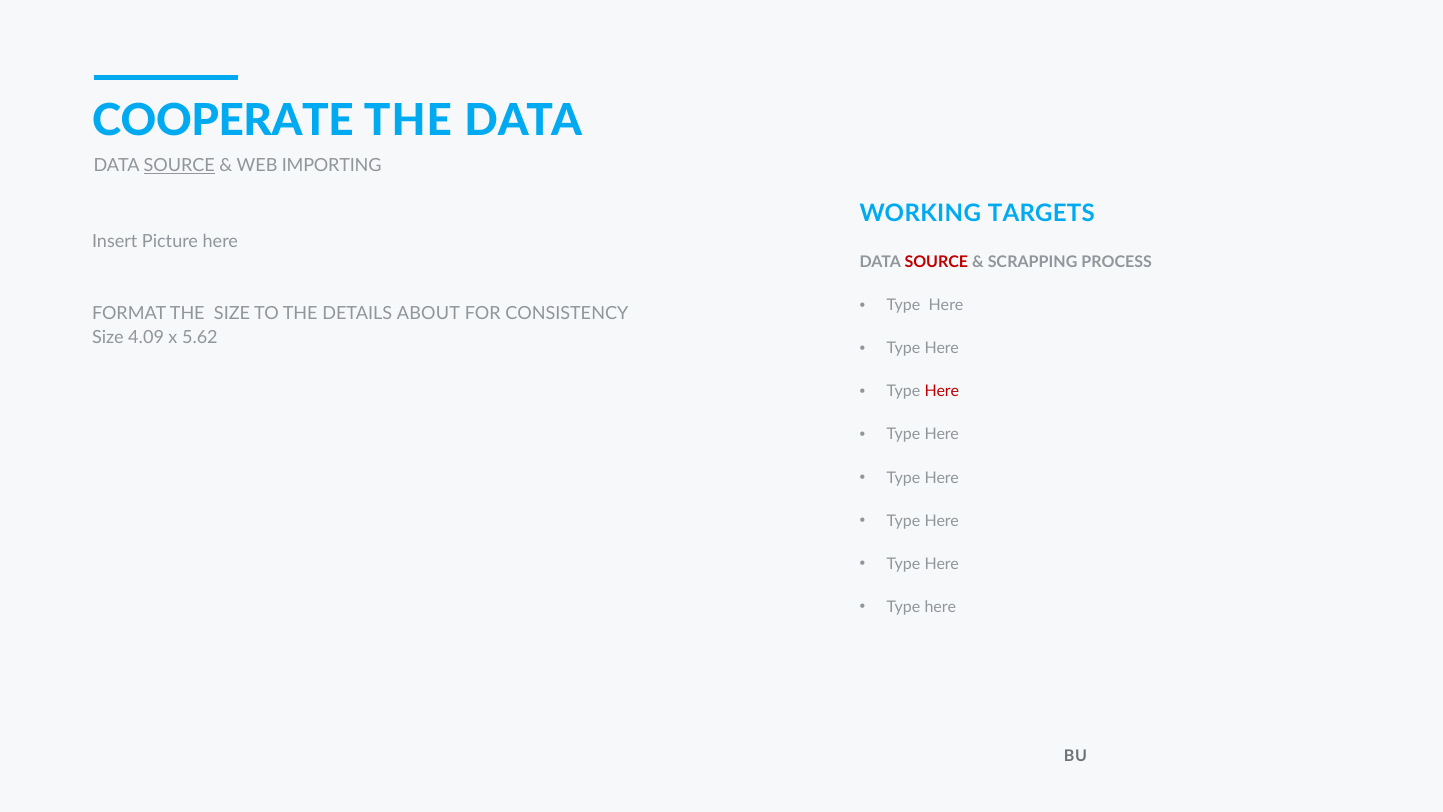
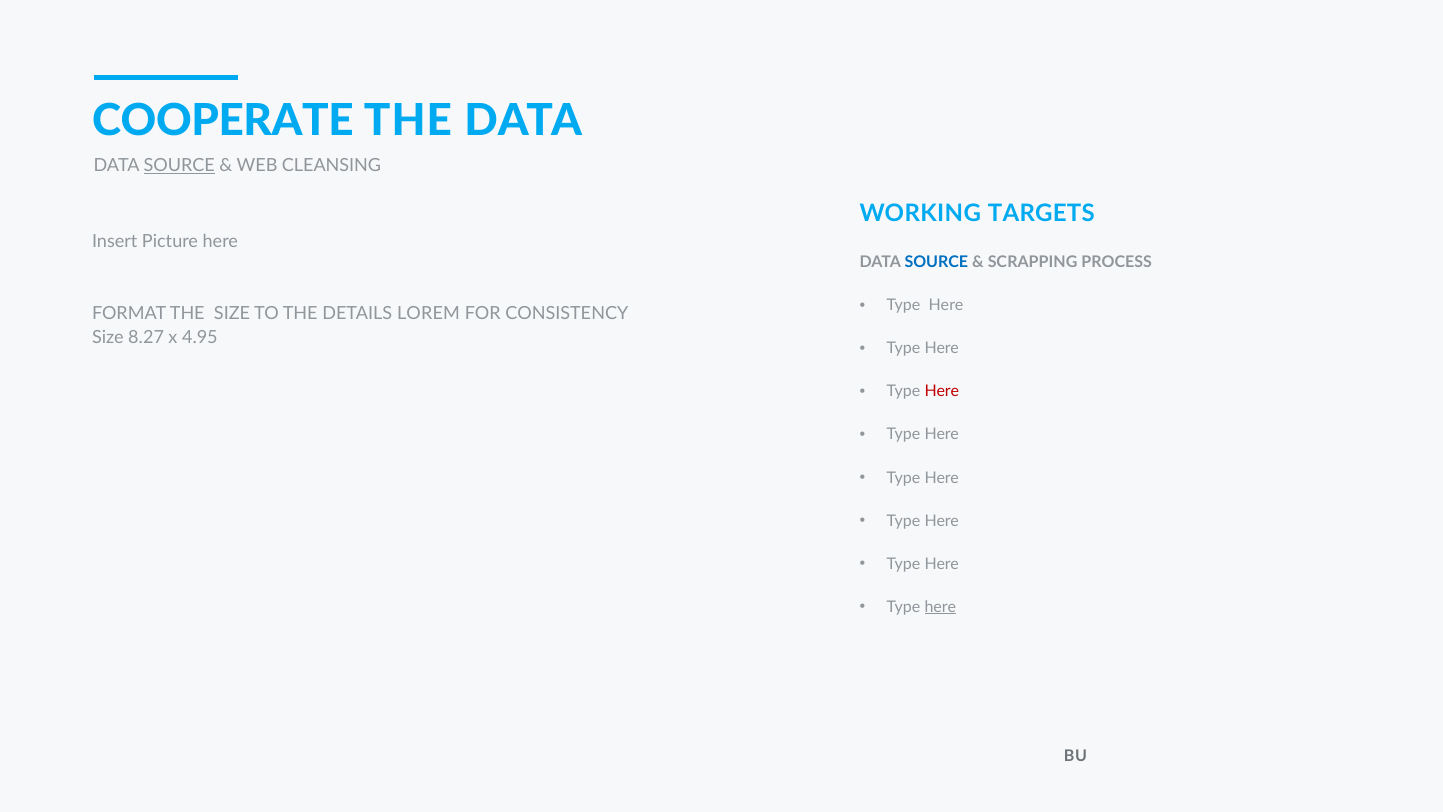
IMPORTING: IMPORTING -> CLEANSING
SOURCE at (936, 263) colour: red -> blue
ABOUT: ABOUT -> LOREM
4.09: 4.09 -> 8.27
5.62: 5.62 -> 4.95
here at (940, 607) underline: none -> present
